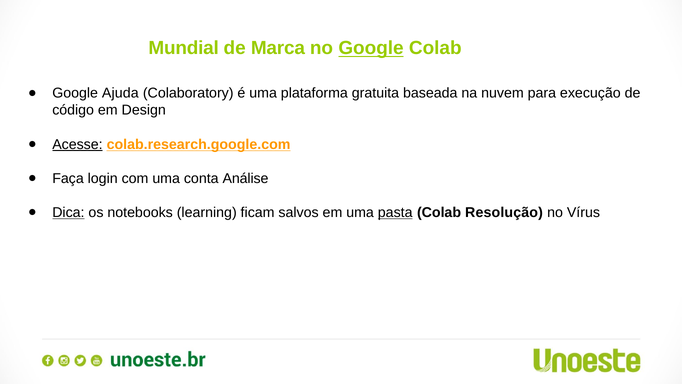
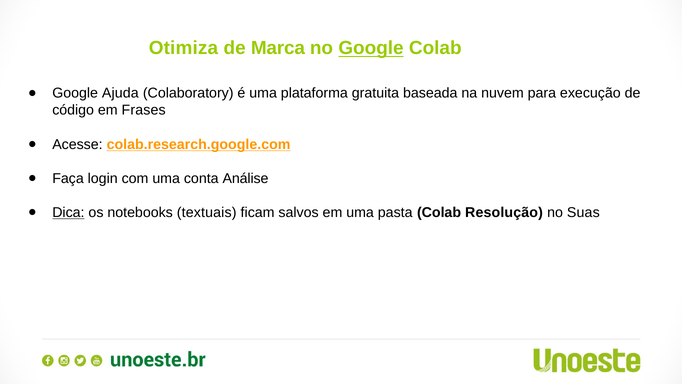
Mundial: Mundial -> Otimiza
Design: Design -> Frases
Acesse underline: present -> none
learning: learning -> textuais
pasta underline: present -> none
Vírus: Vírus -> Suas
